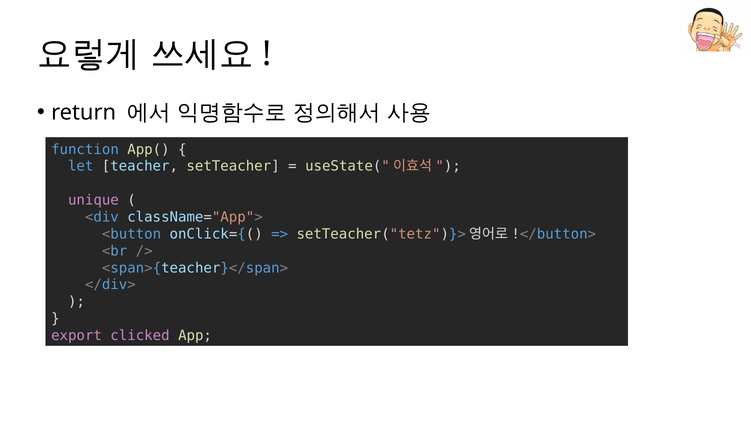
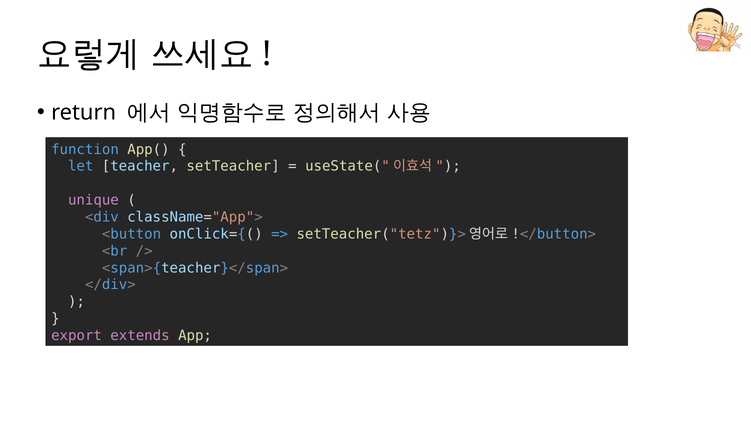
clicked: clicked -> extends
